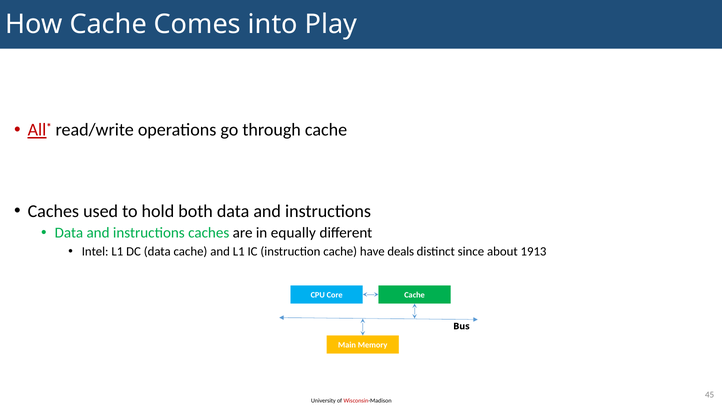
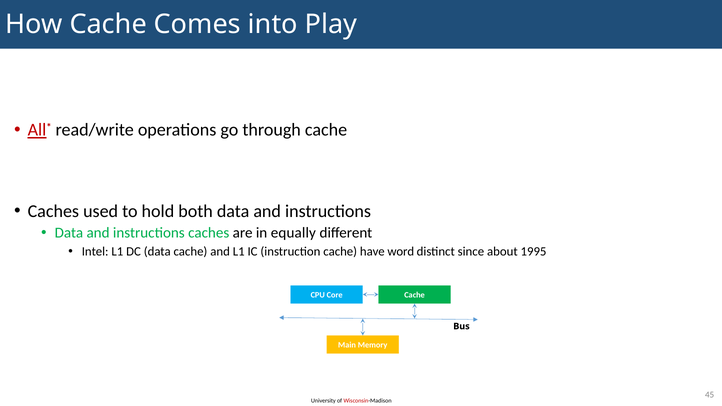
deals: deals -> word
1913: 1913 -> 1995
